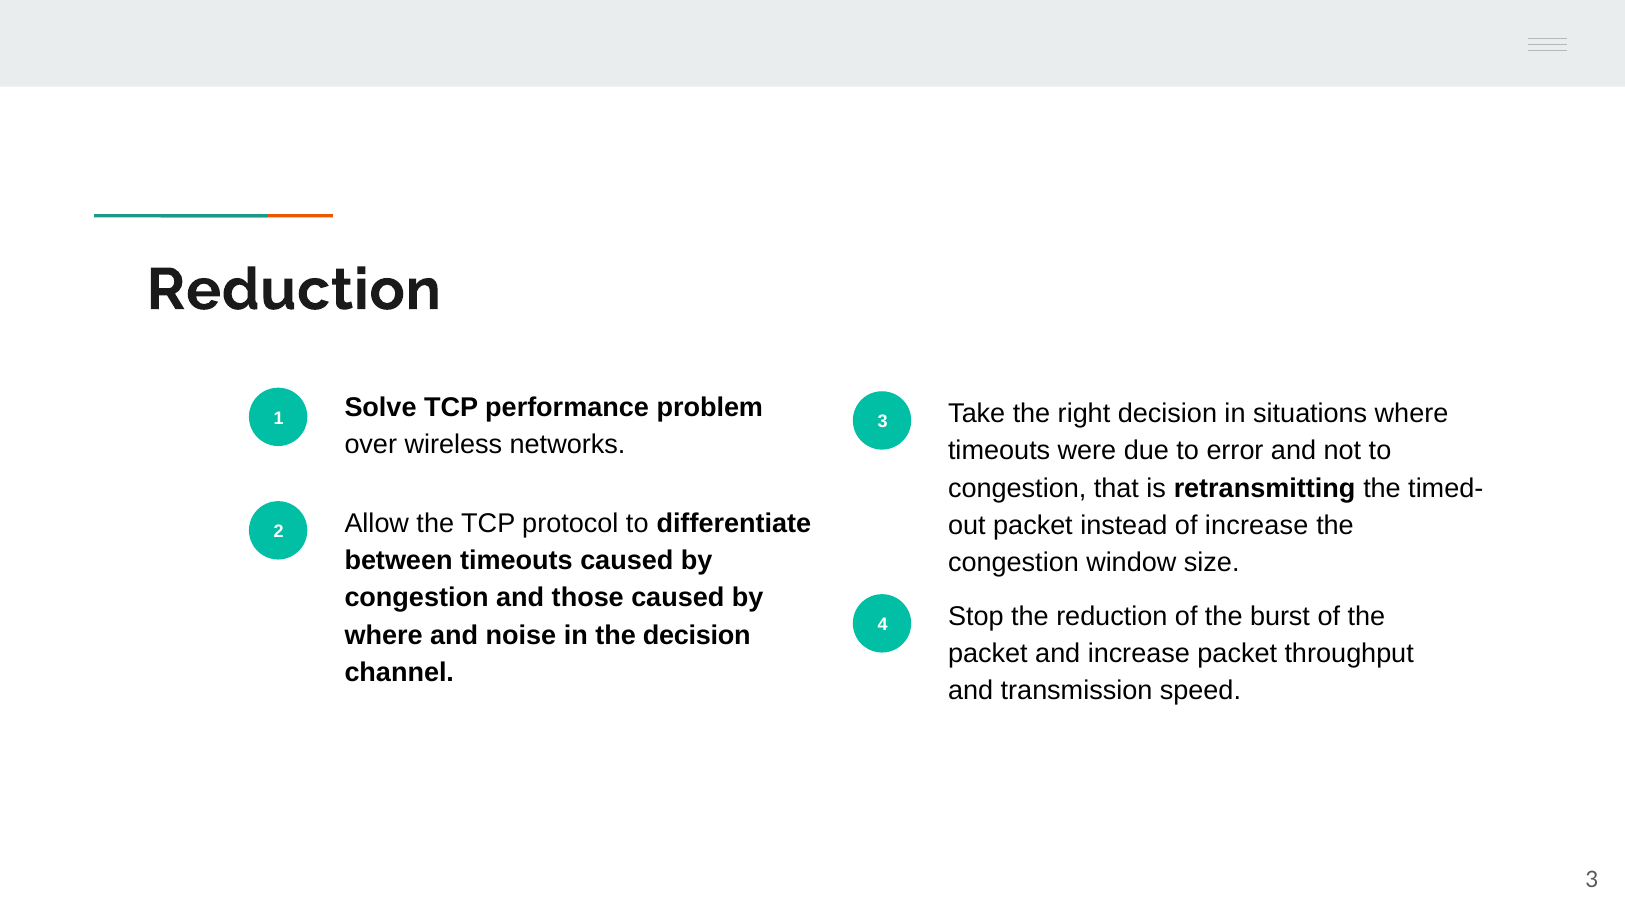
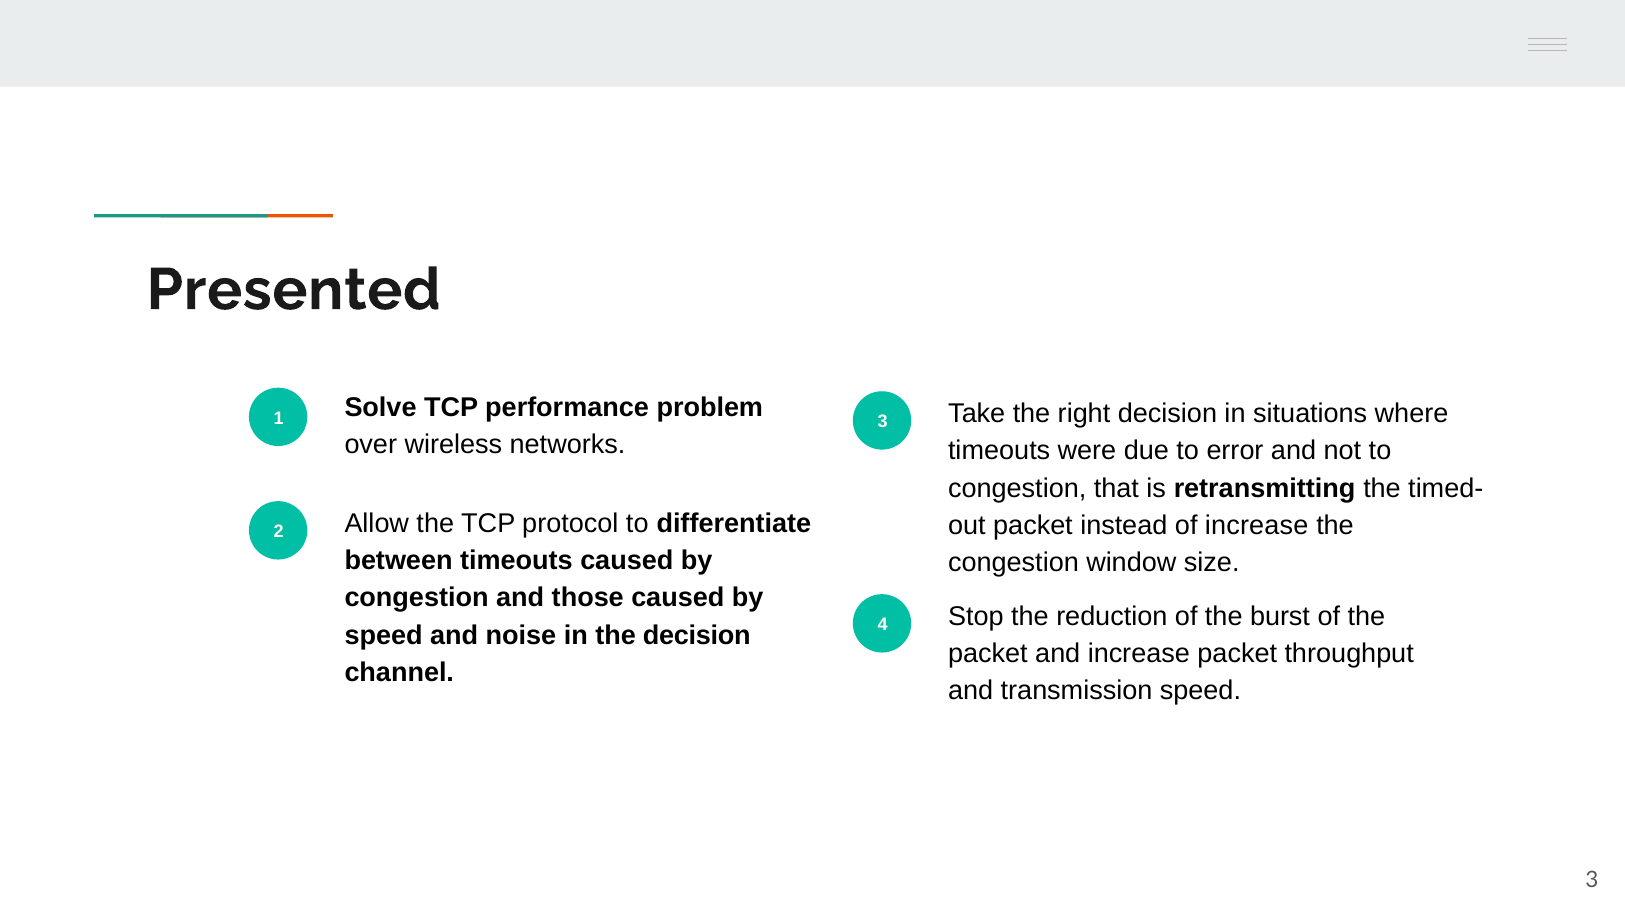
Reduction at (294, 290): Reduction -> Presented
where at (384, 635): where -> speed
